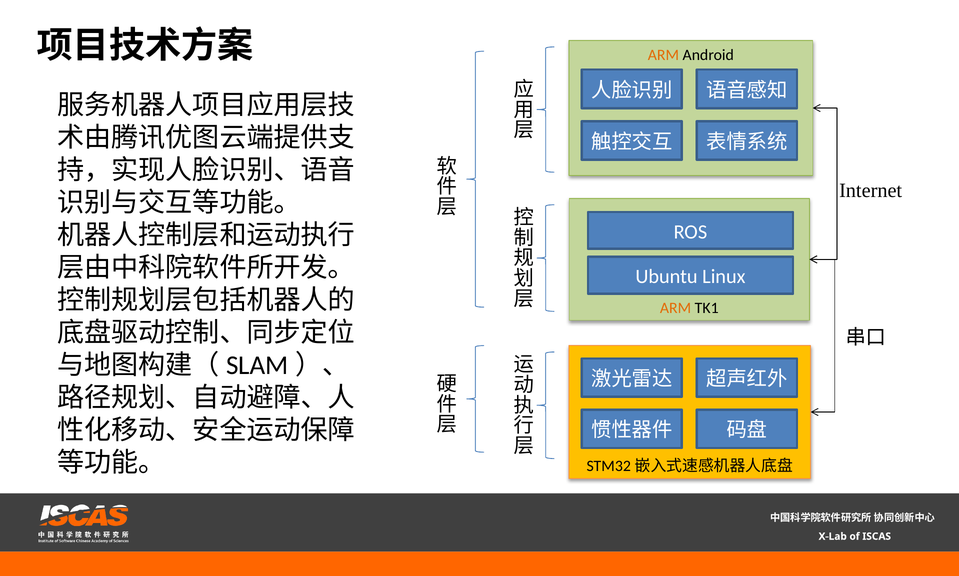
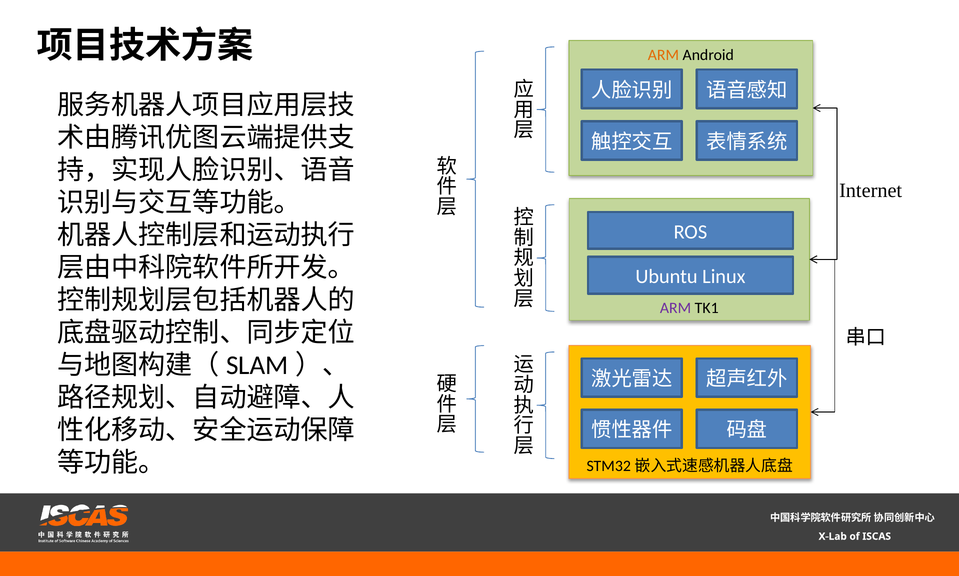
ARM at (676, 308) colour: orange -> purple
